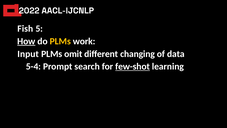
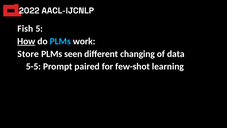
PLMs at (60, 41) colour: yellow -> light blue
Input: Input -> Store
omit: omit -> seen
5-4: 5-4 -> 5-5
search: search -> paired
few-shot underline: present -> none
